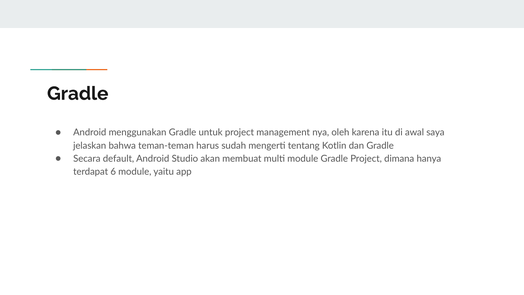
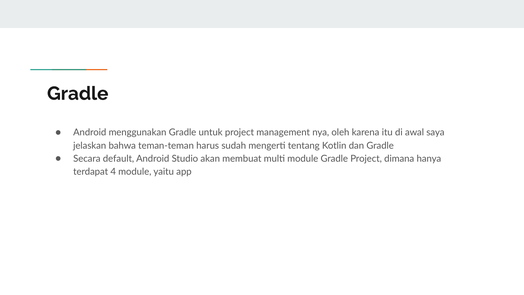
6: 6 -> 4
